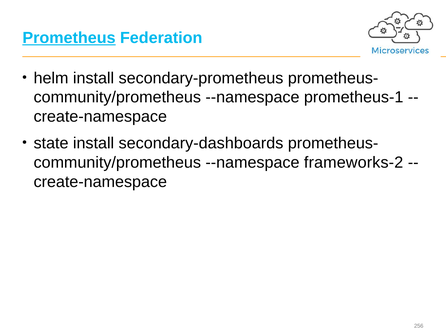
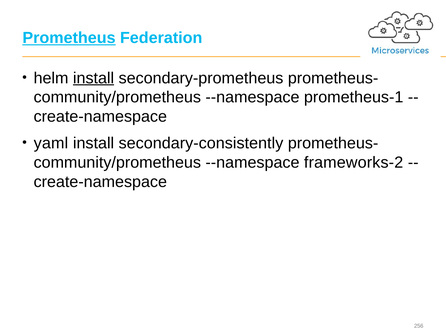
install at (94, 78) underline: none -> present
state: state -> yaml
secondary-dashboards: secondary-dashboards -> secondary-consistently
